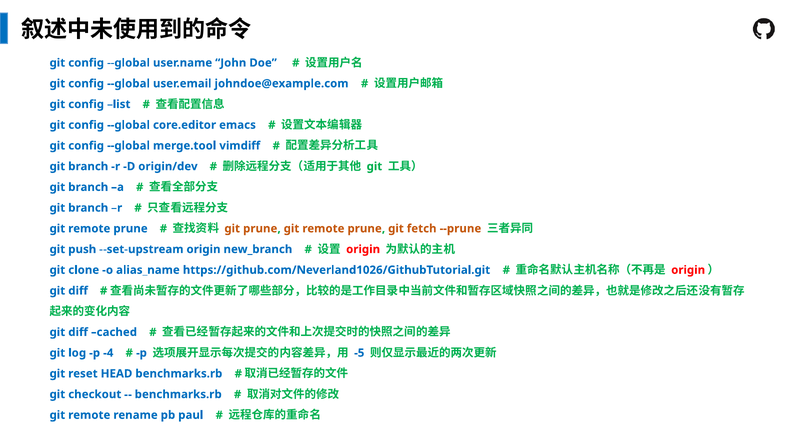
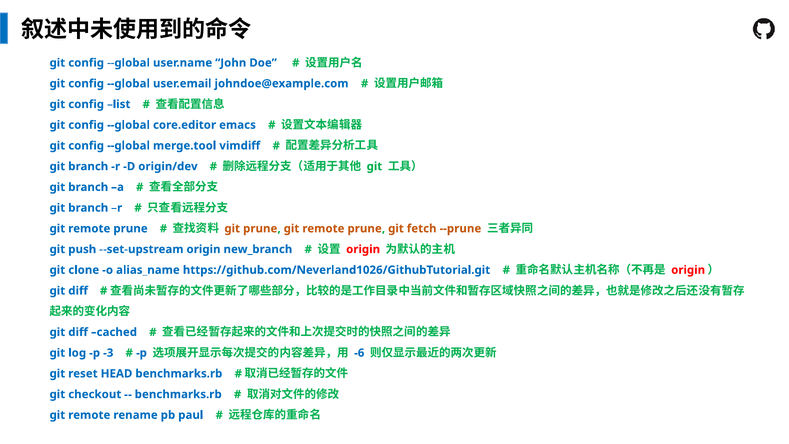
-4: -4 -> -3
-5: -5 -> -6
